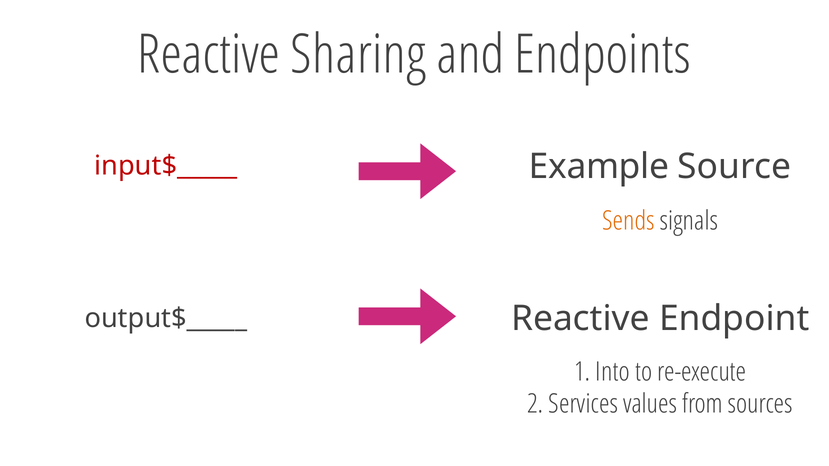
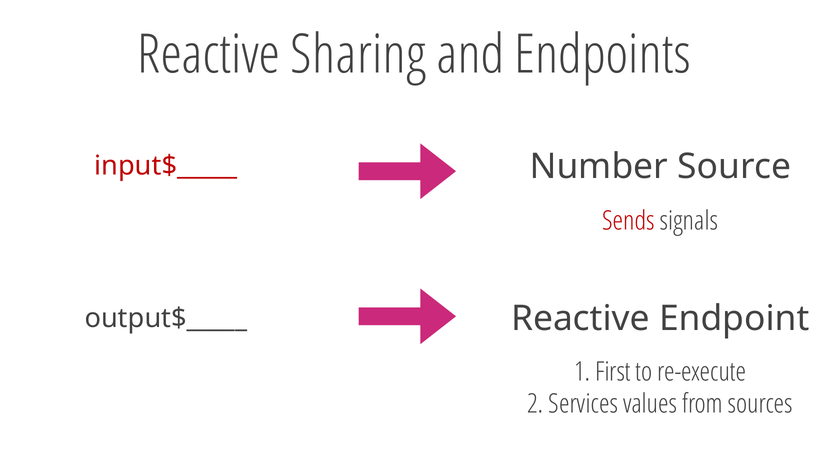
Example: Example -> Number
Sends colour: orange -> red
Into: Into -> First
